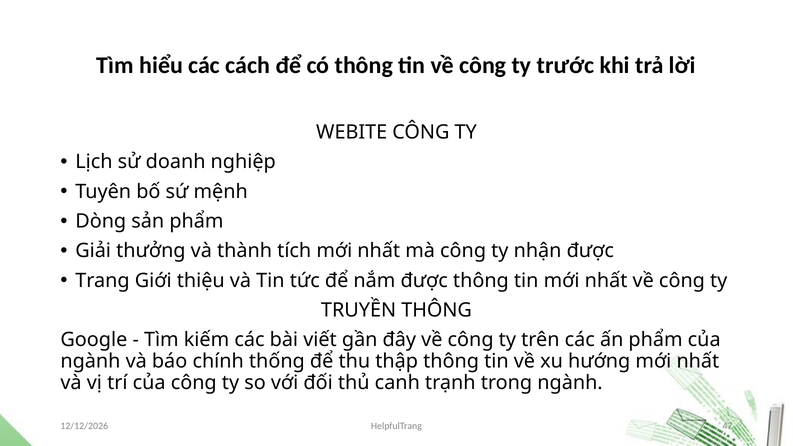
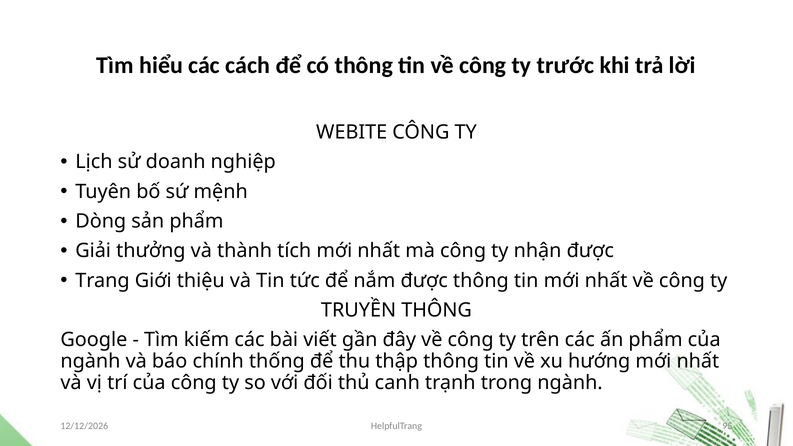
47: 47 -> 95
